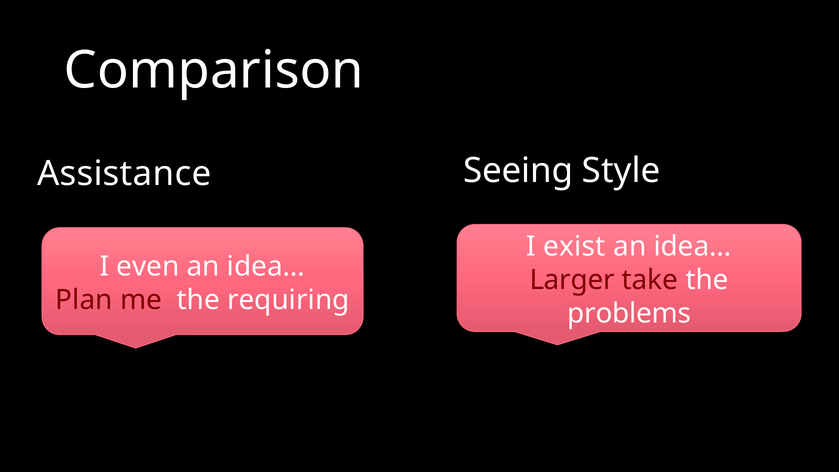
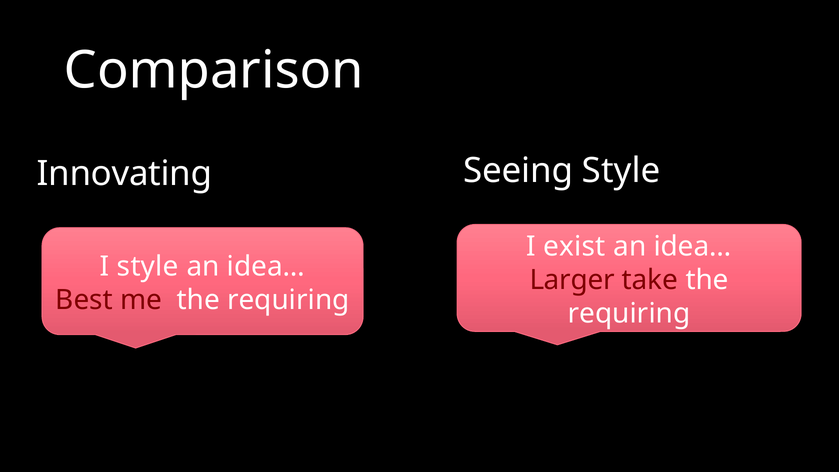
Assistance: Assistance -> Innovating
I even: even -> style
Plan: Plan -> Best
problems at (629, 313): problems -> requiring
